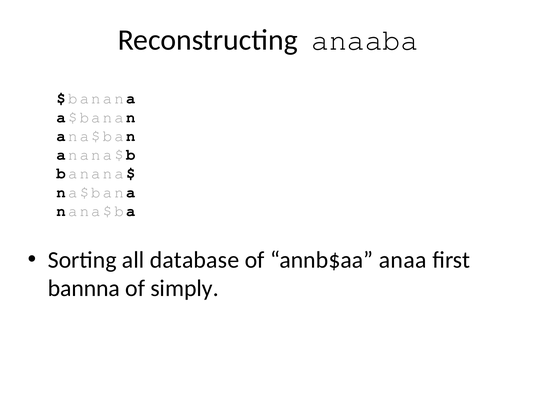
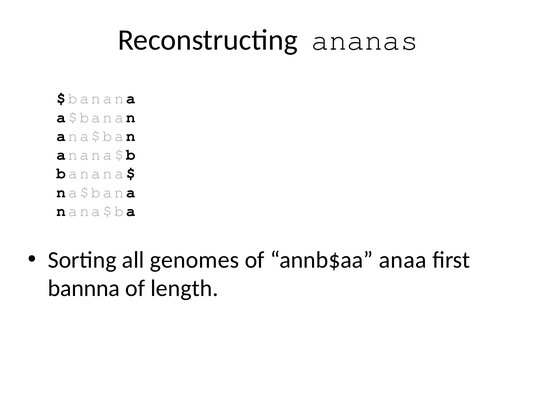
anaaba: anaaba -> ananas
database: database -> genomes
simply: simply -> length
